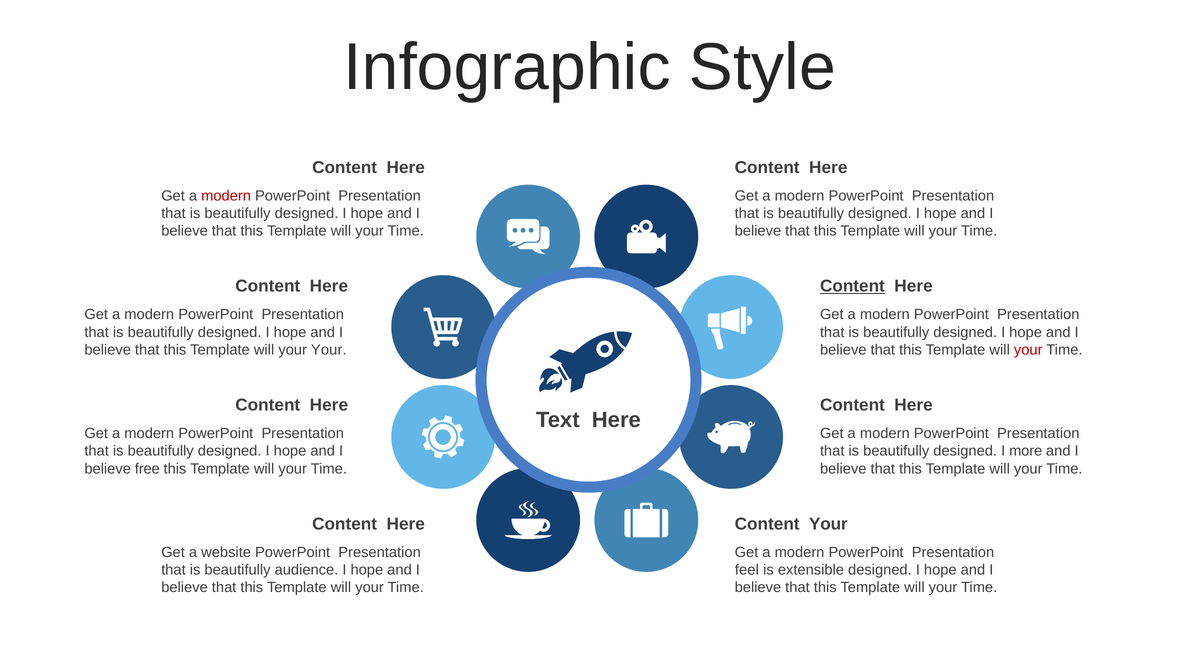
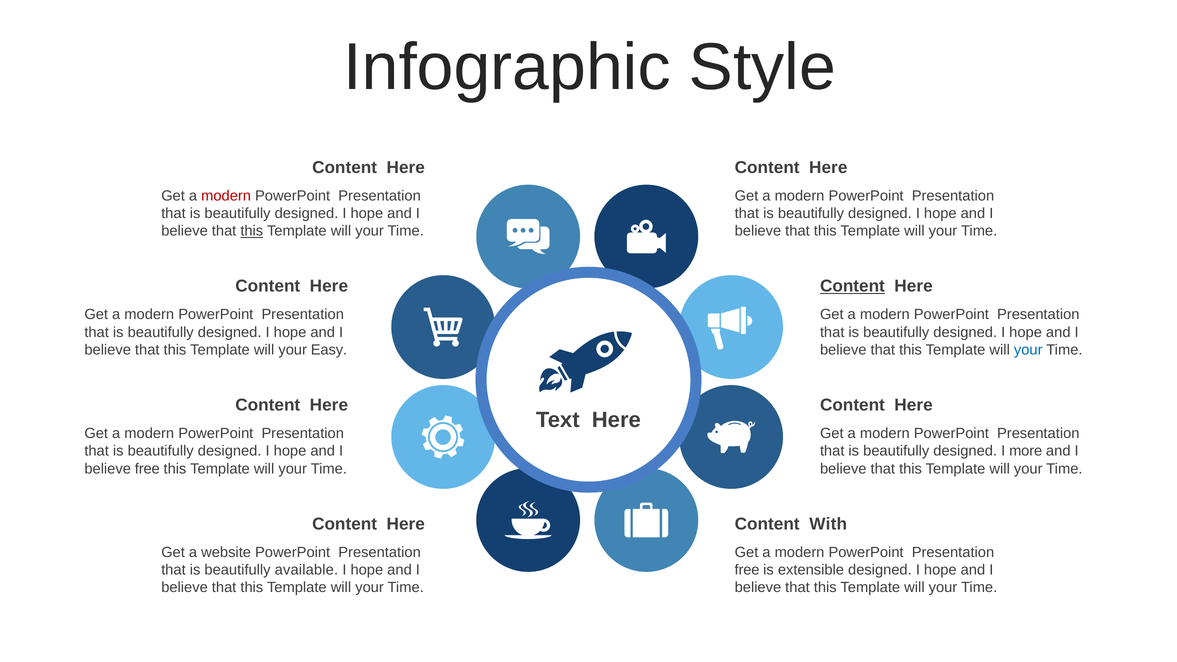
this at (252, 231) underline: none -> present
your Your: Your -> Easy
your at (1028, 350) colour: red -> blue
Content Your: Your -> With
audience: audience -> available
feel at (747, 570): feel -> free
